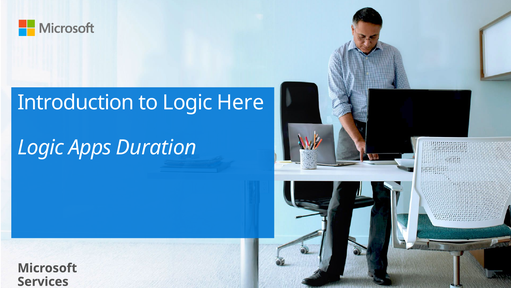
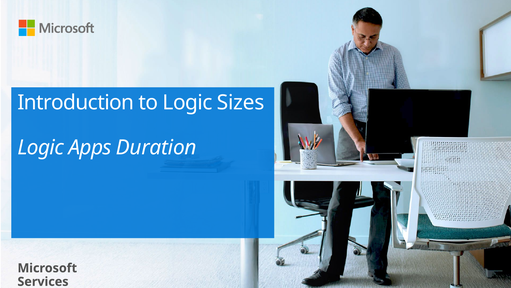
Here: Here -> Sizes
